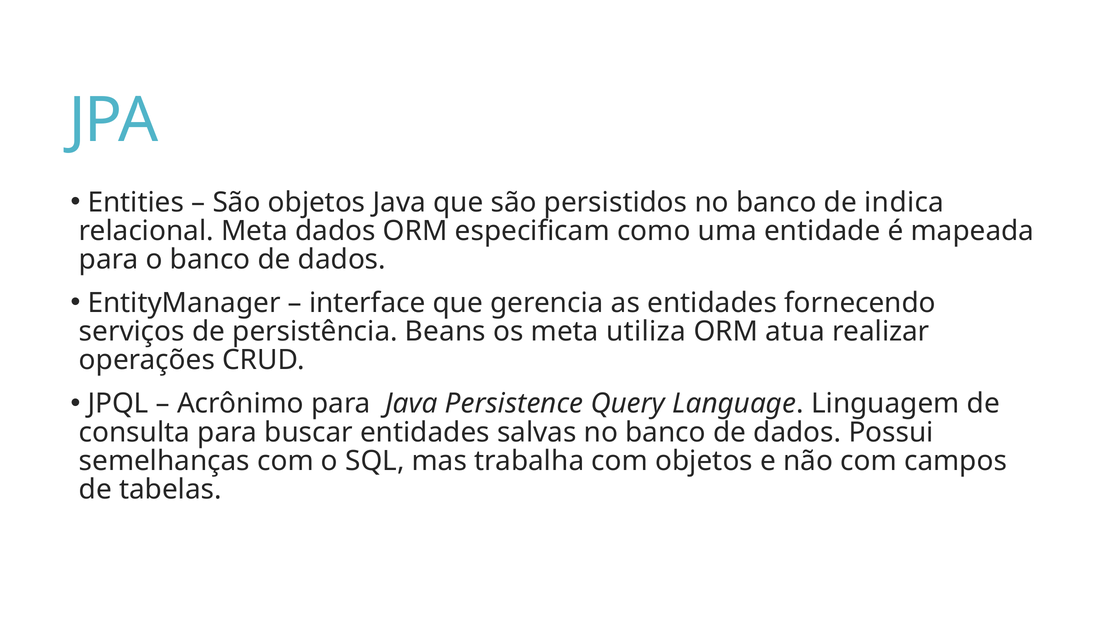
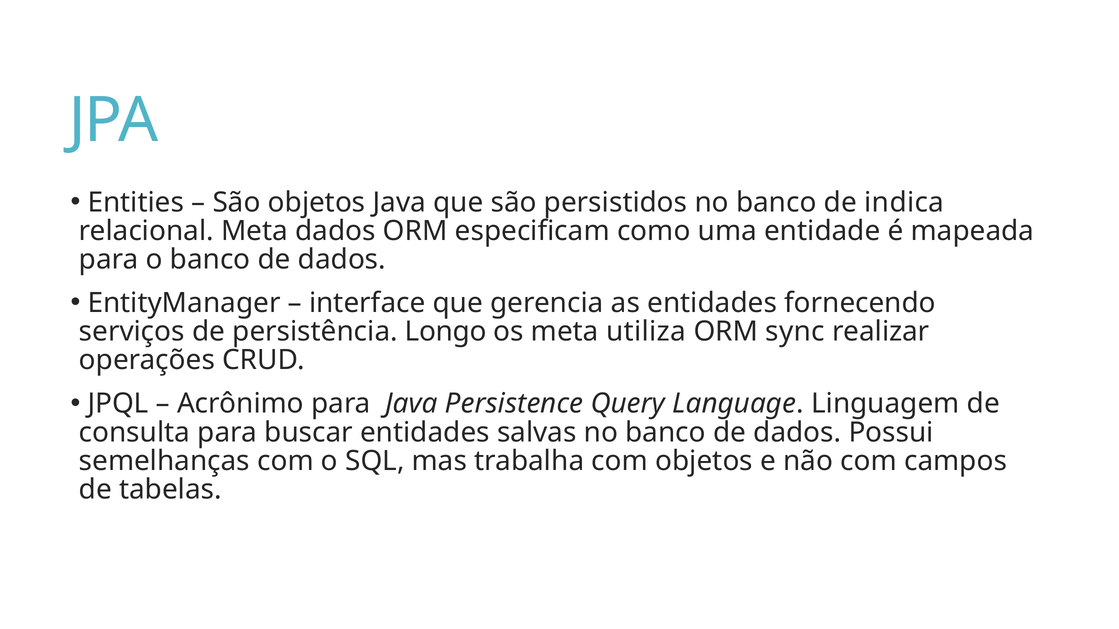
Beans: Beans -> Longo
atua: atua -> sync
